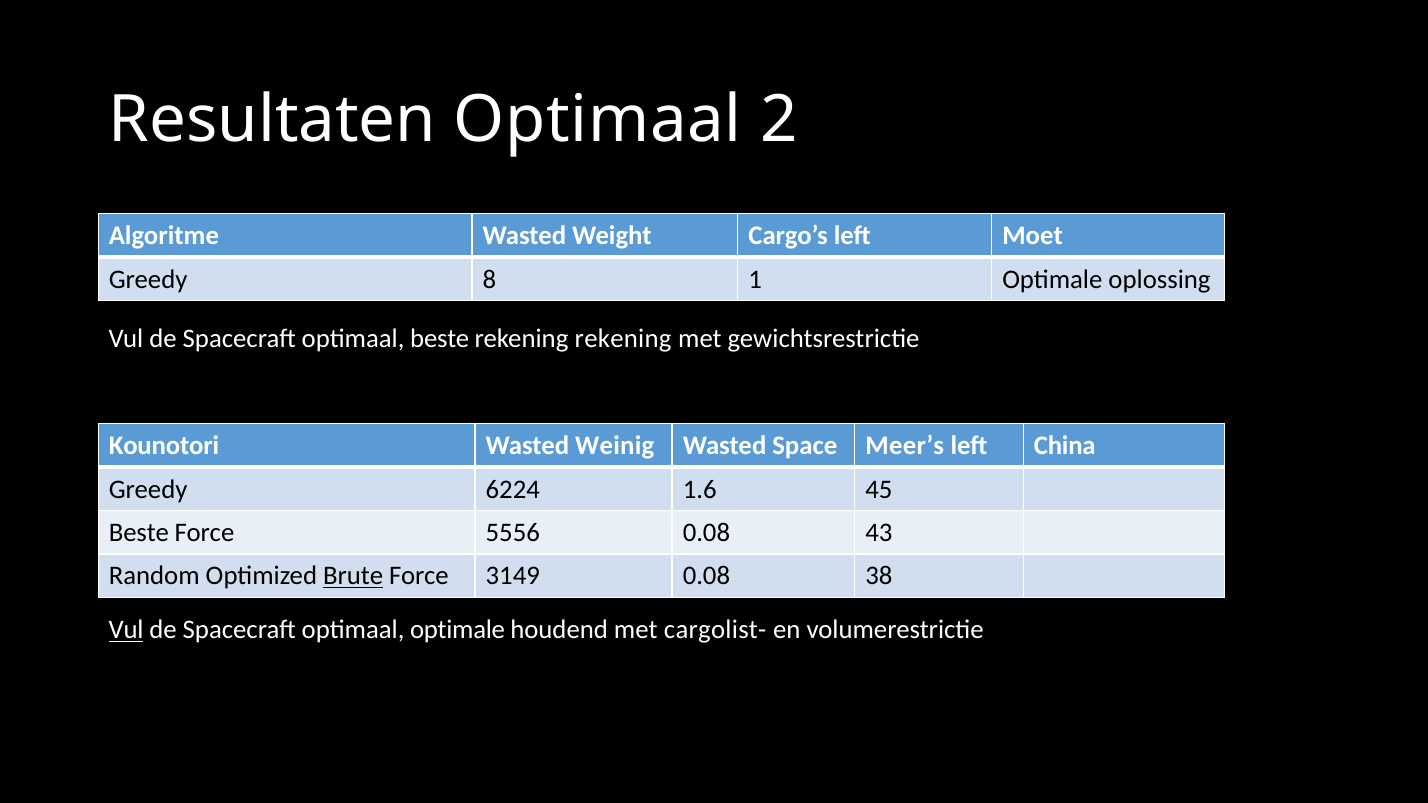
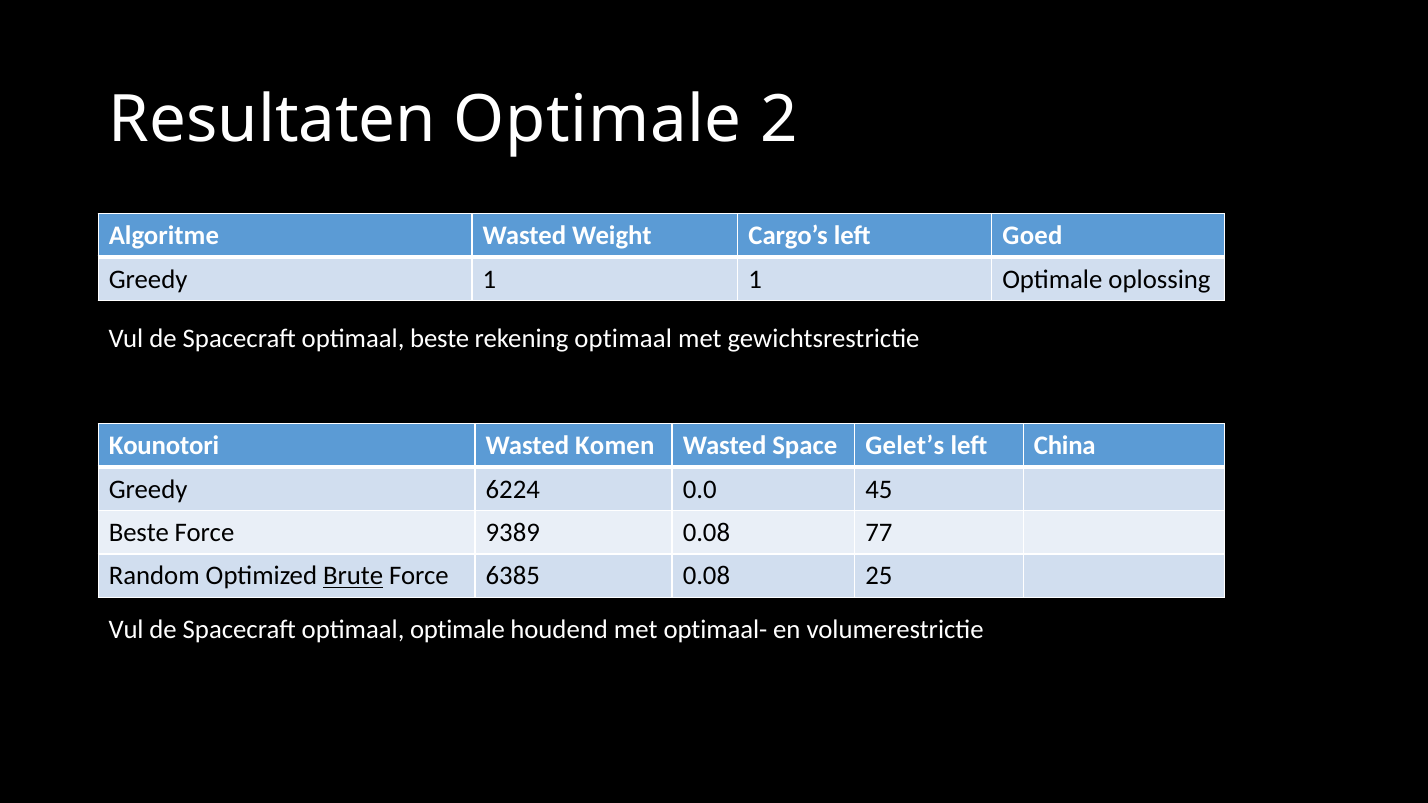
Resultaten Optimaal: Optimaal -> Optimale
Moet: Moet -> Goed
8 at (489, 279): 8 -> 1
rekening rekening: rekening -> optimaal
Weinig: Weinig -> Komen
Meer’s: Meer’s -> Gelet’s
1.6: 1.6 -> 0.0
5556: 5556 -> 9389
43: 43 -> 77
3149: 3149 -> 6385
38: 38 -> 25
Vul at (126, 630) underline: present -> none
cargolist-: cargolist- -> optimaal-
